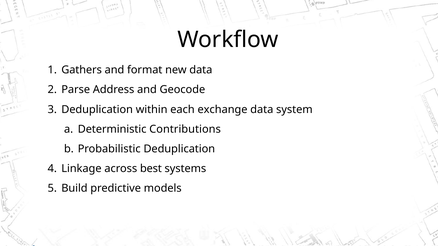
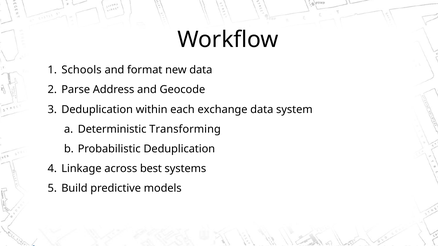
Gathers: Gathers -> Schools
Contributions: Contributions -> Transforming
